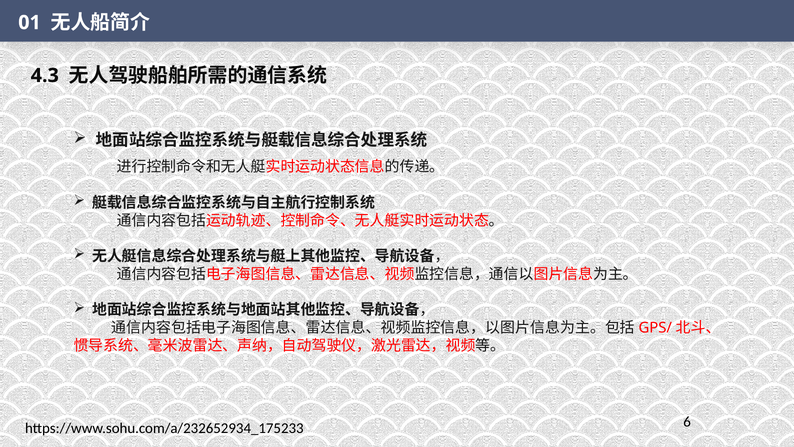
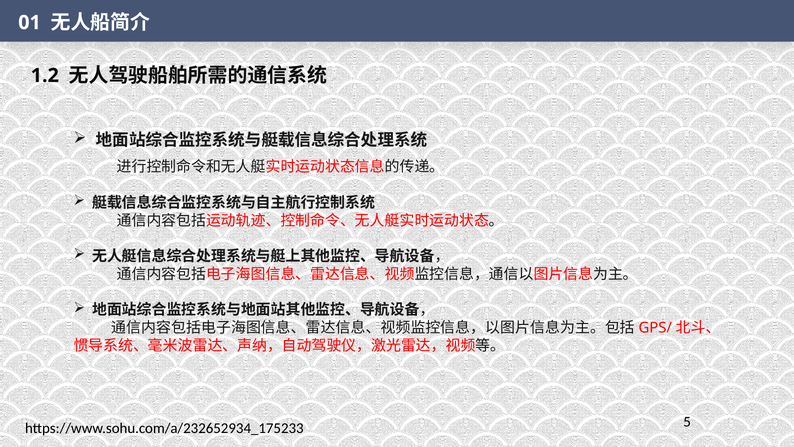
4.3: 4.3 -> 1.2
6: 6 -> 5
